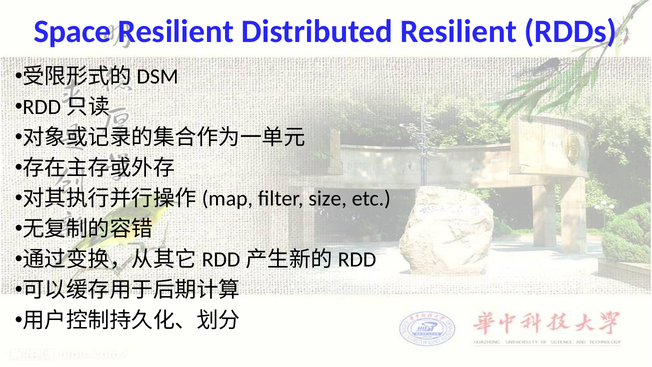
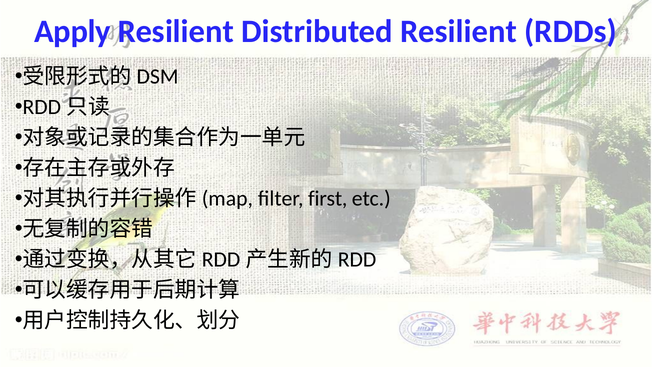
Space: Space -> Apply
size: size -> first
